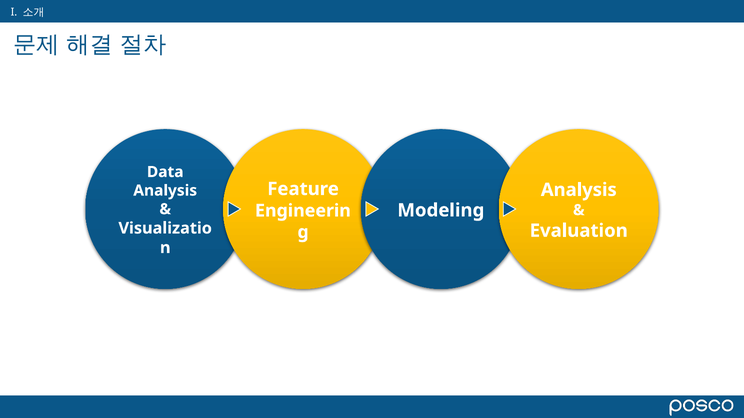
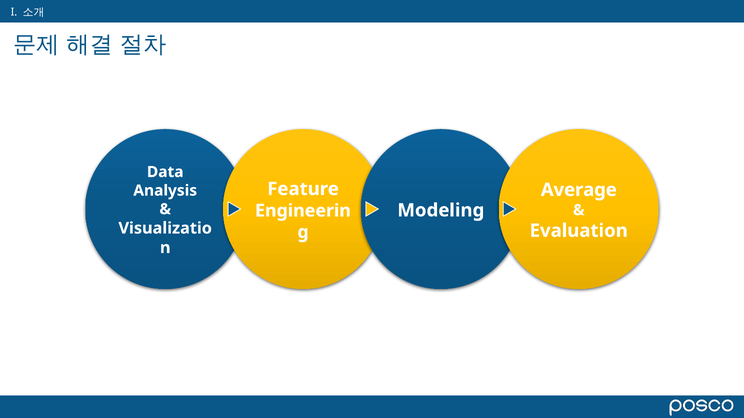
Analysis at (579, 190): Analysis -> Average
